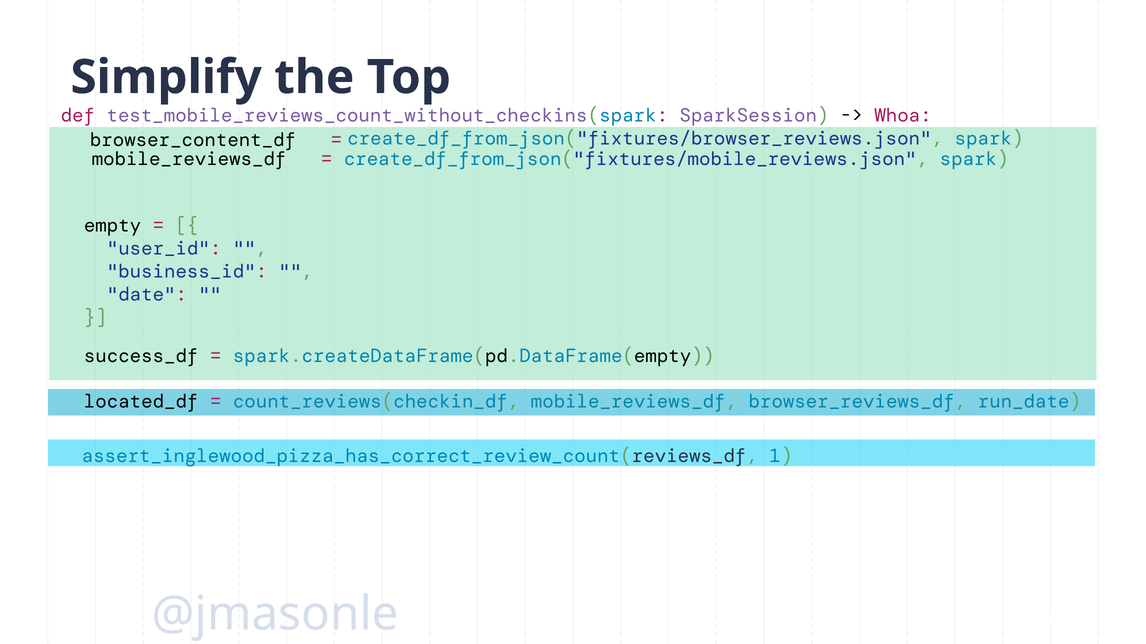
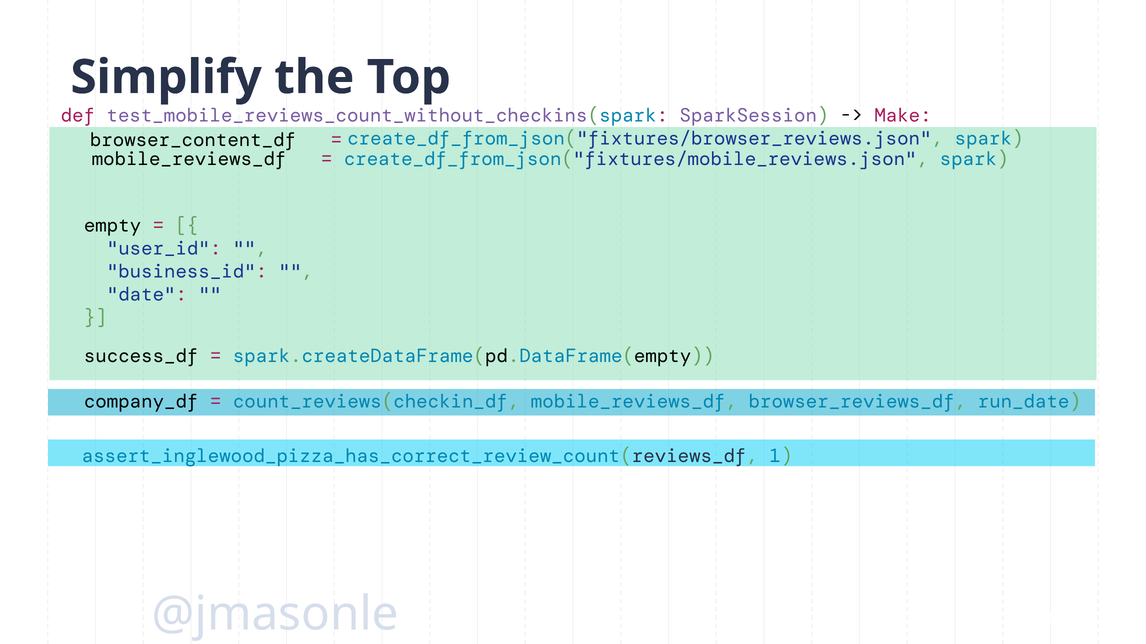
Whoa: Whoa -> Make
located_df: located_df -> company_df
